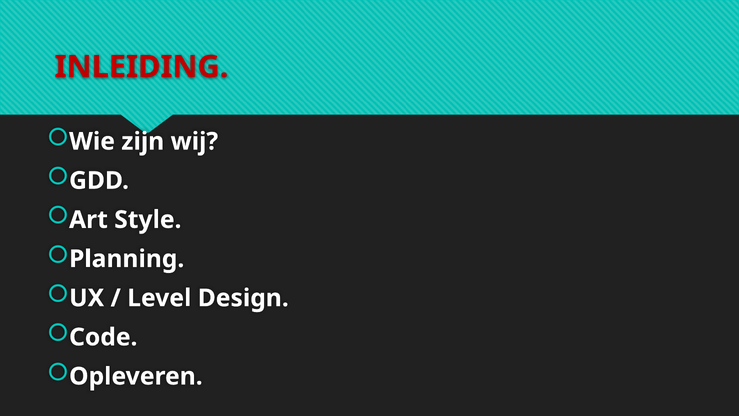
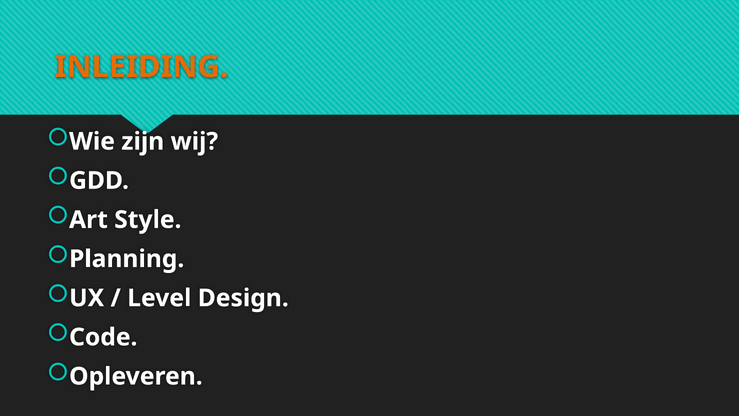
INLEIDING colour: red -> orange
